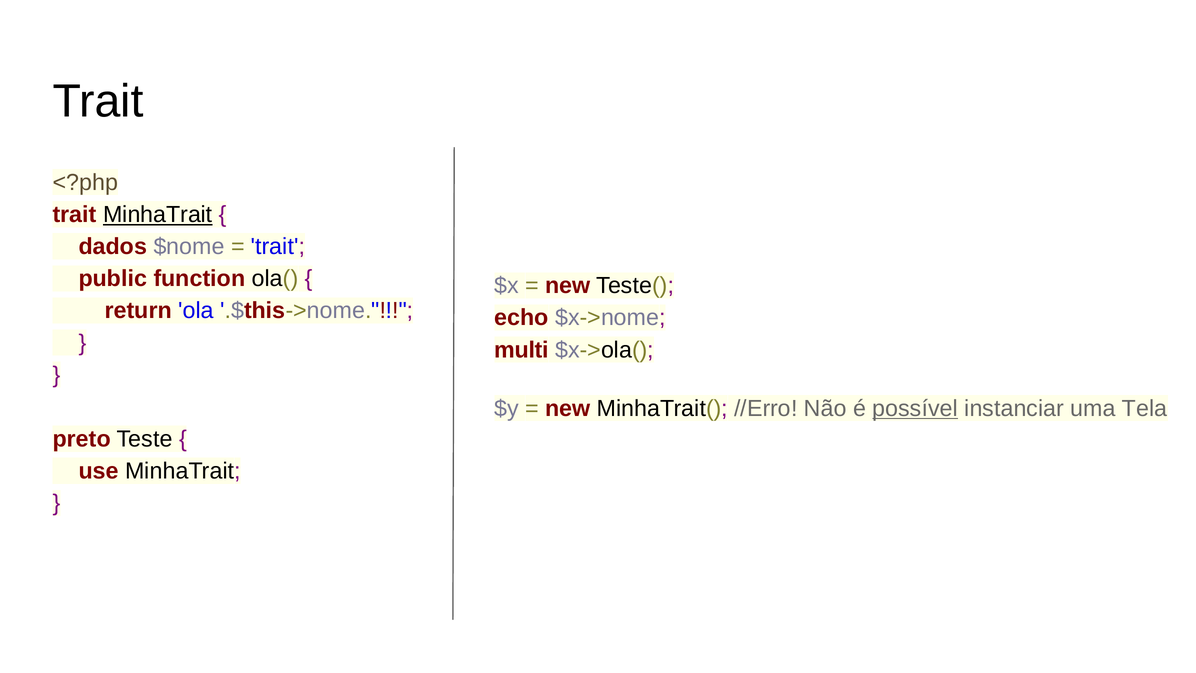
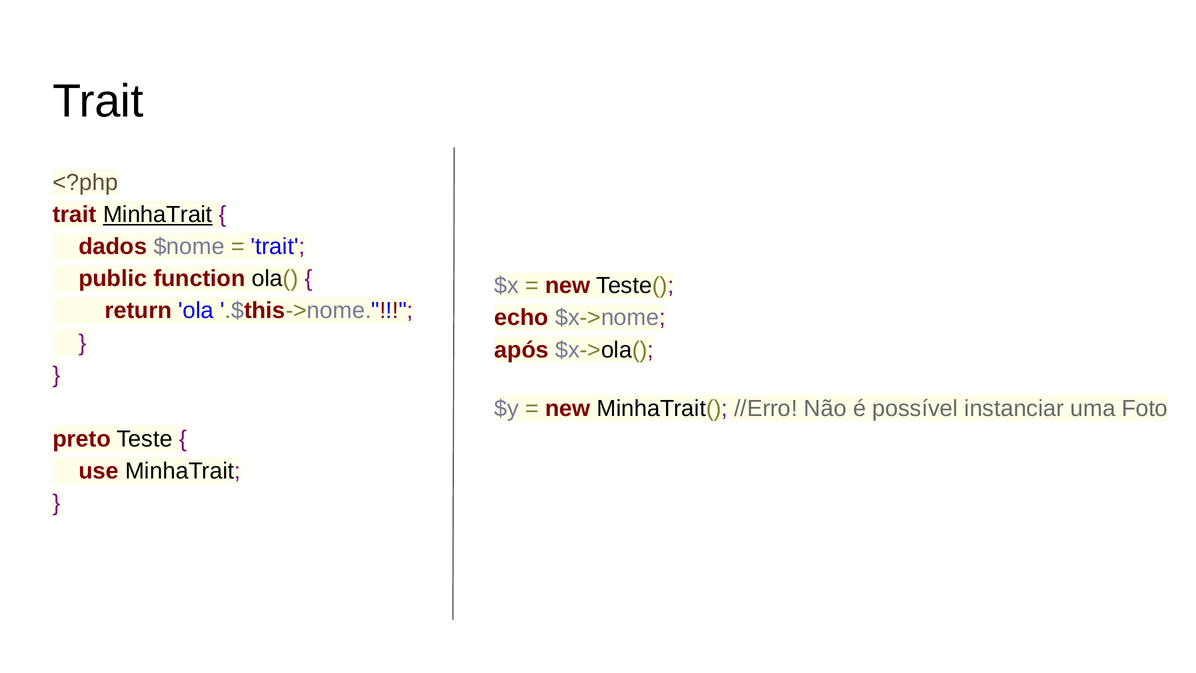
multi: multi -> após
possível underline: present -> none
Tela: Tela -> Foto
